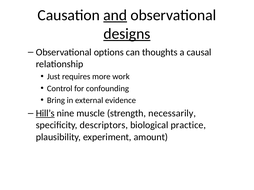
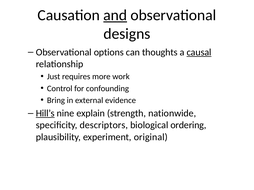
designs underline: present -> none
causal underline: none -> present
muscle: muscle -> explain
necessarily: necessarily -> nationwide
practice: practice -> ordering
amount: amount -> original
